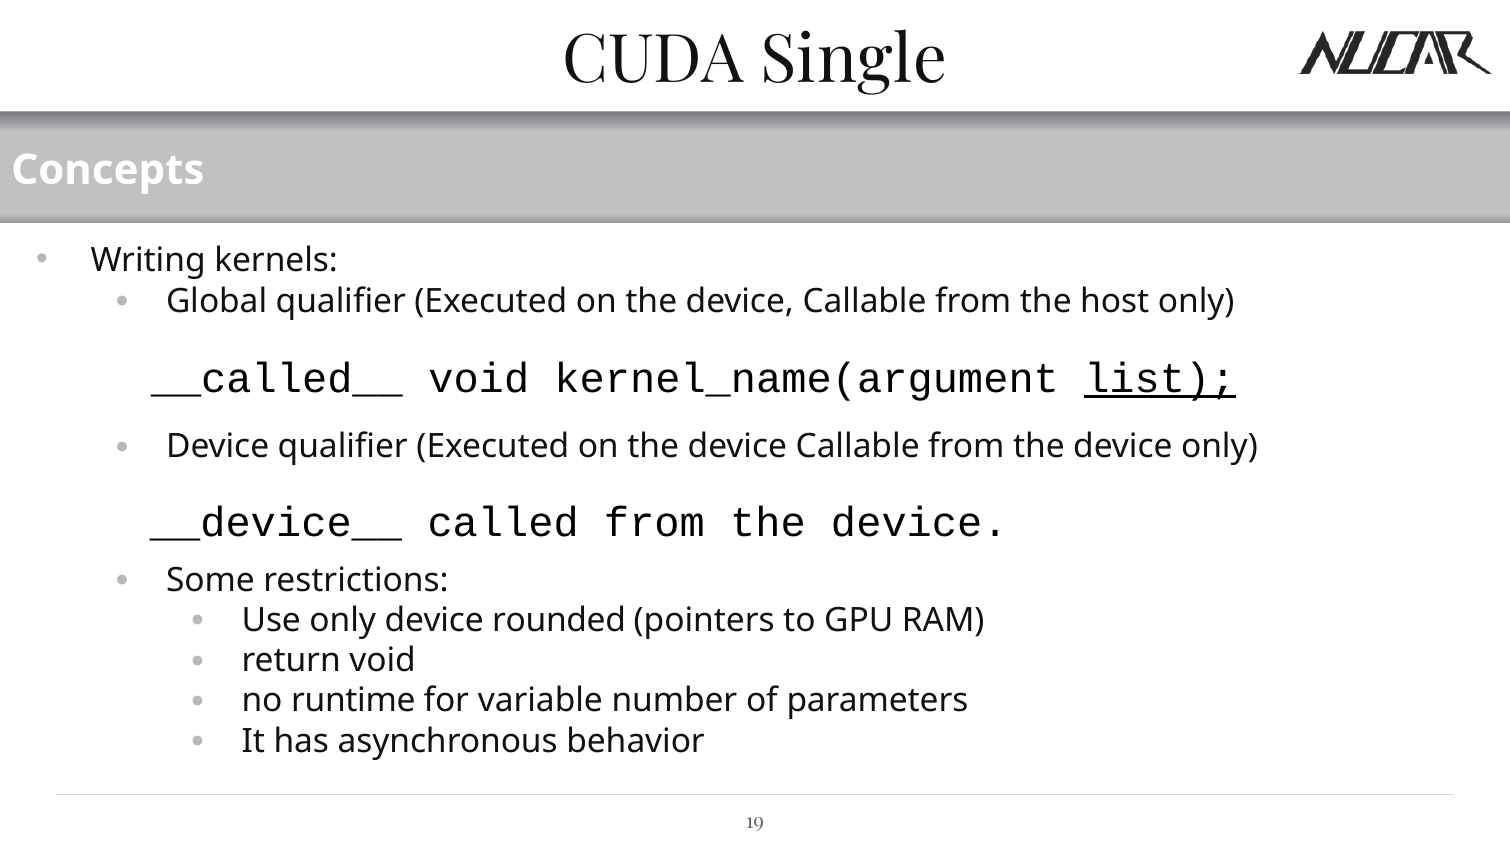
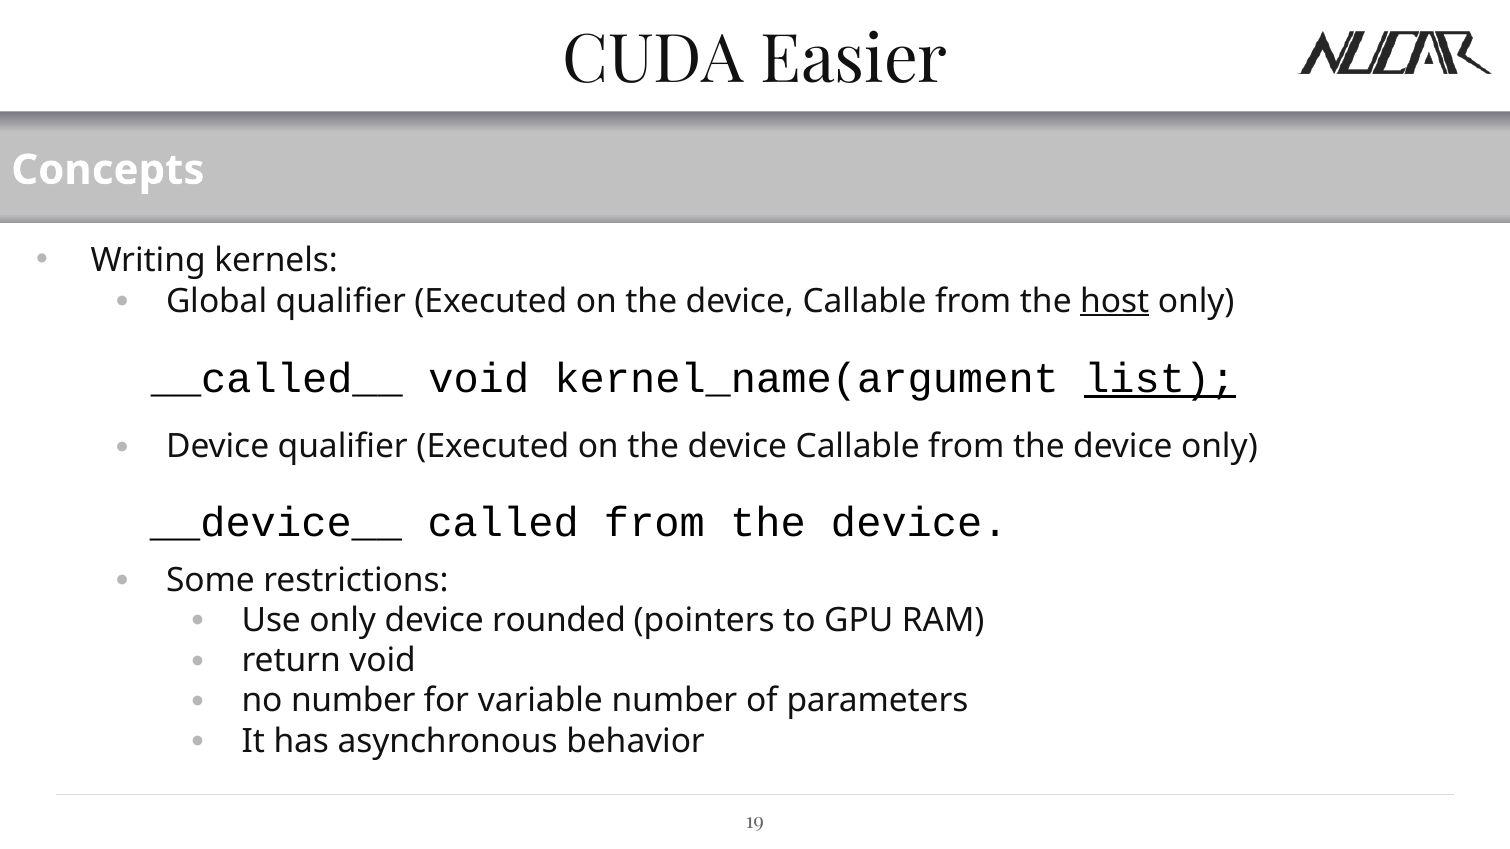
Single: Single -> Easier
host underline: none -> present
no runtime: runtime -> number
